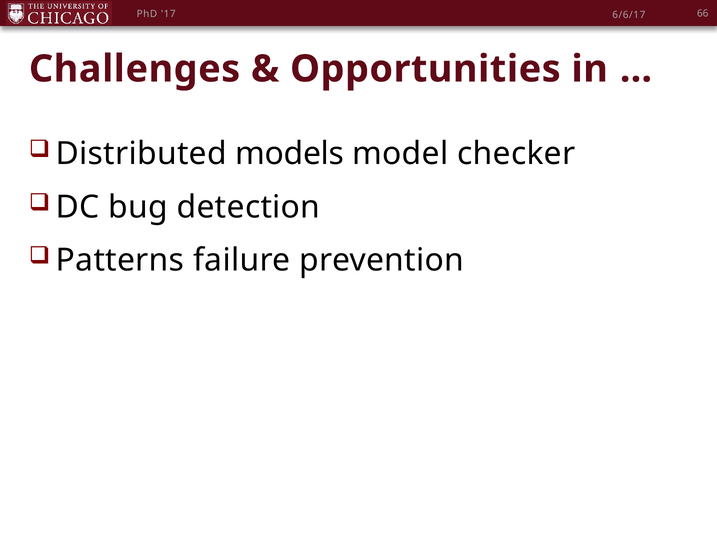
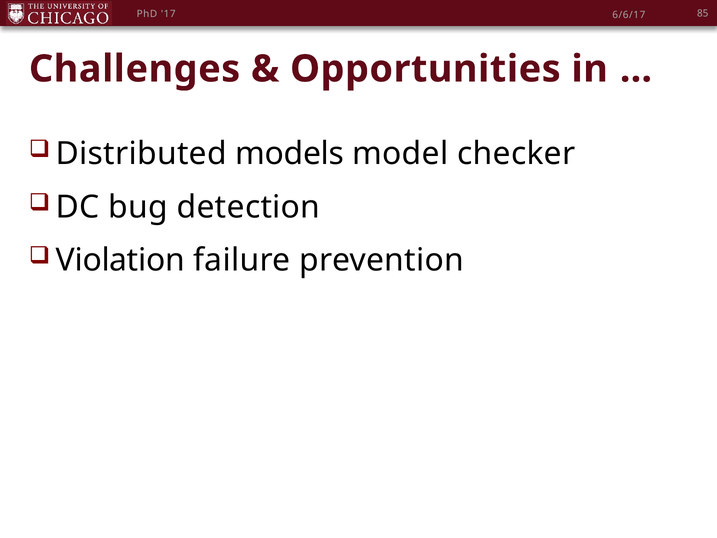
66: 66 -> 85
Patterns: Patterns -> Violation
